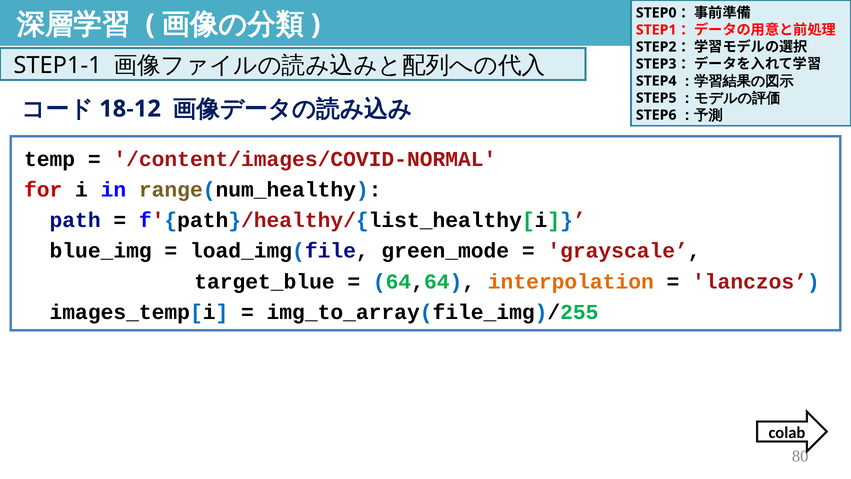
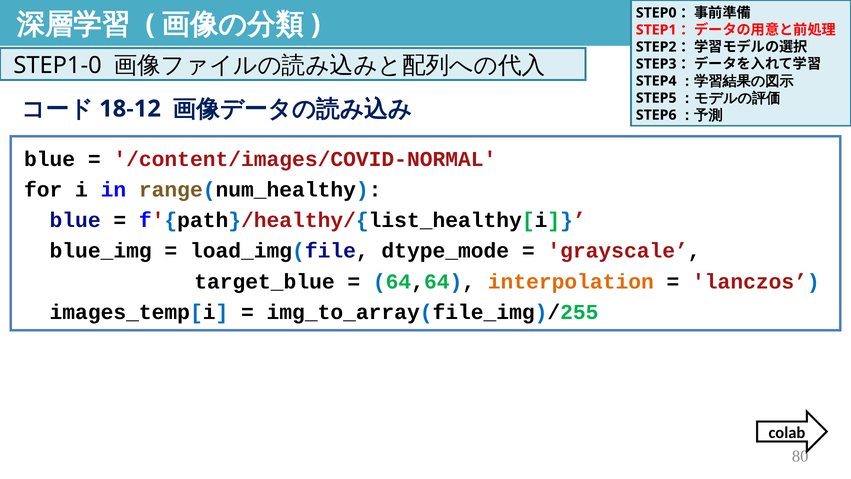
STEP1-1: STEP1-1 -> STEP1-0
temp at (50, 159): temp -> blue
for colour: red -> black
path at (75, 220): path -> blue
green_mode: green_mode -> dtype_mode
